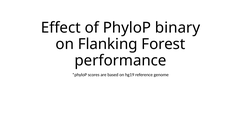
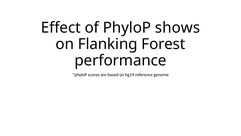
binary: binary -> shows
